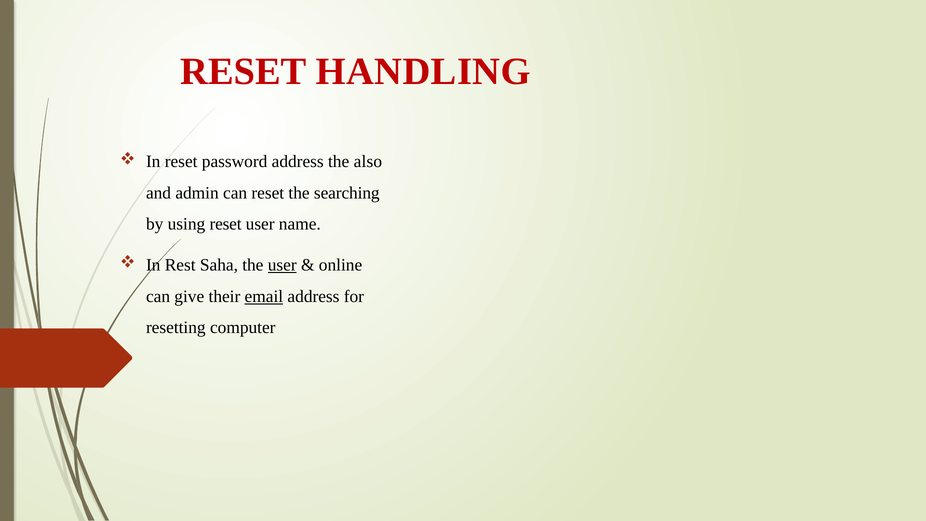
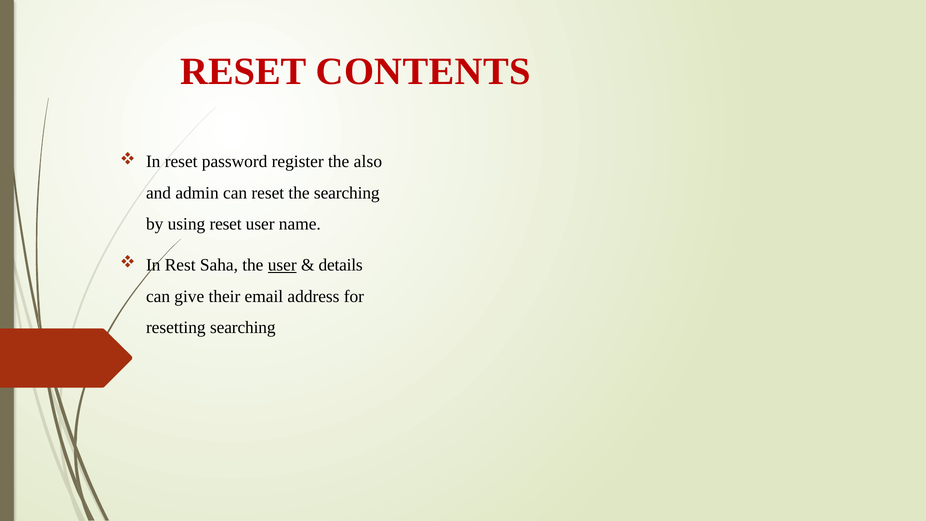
HANDLING: HANDLING -> CONTENTS
password address: address -> register
online: online -> details
email underline: present -> none
resetting computer: computer -> searching
